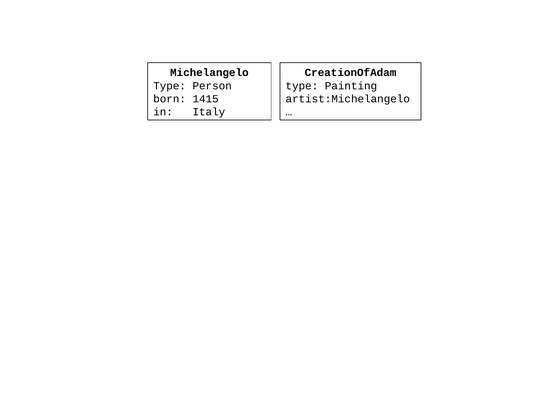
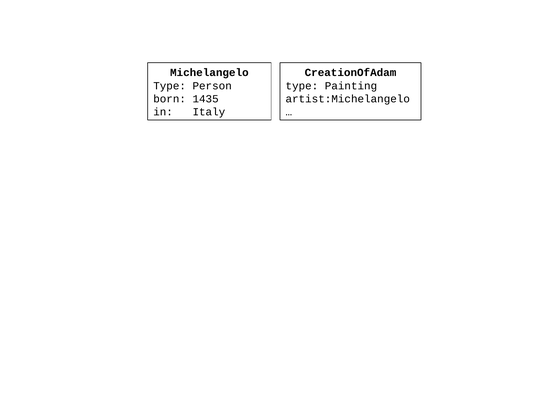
1415: 1415 -> 1435
